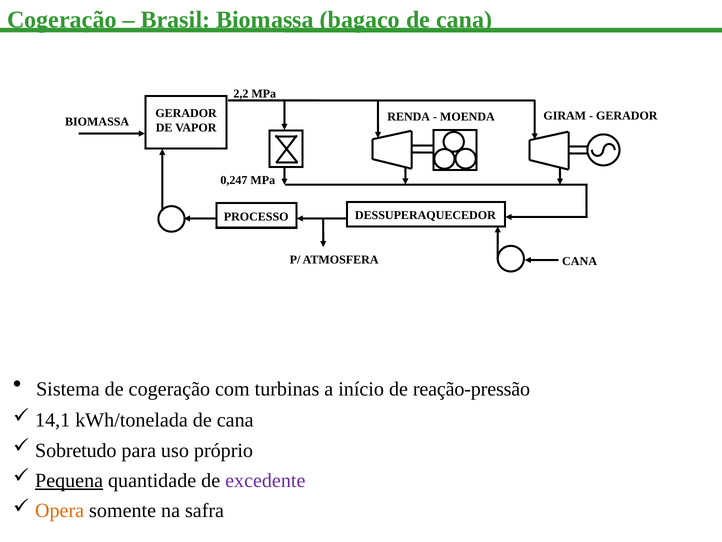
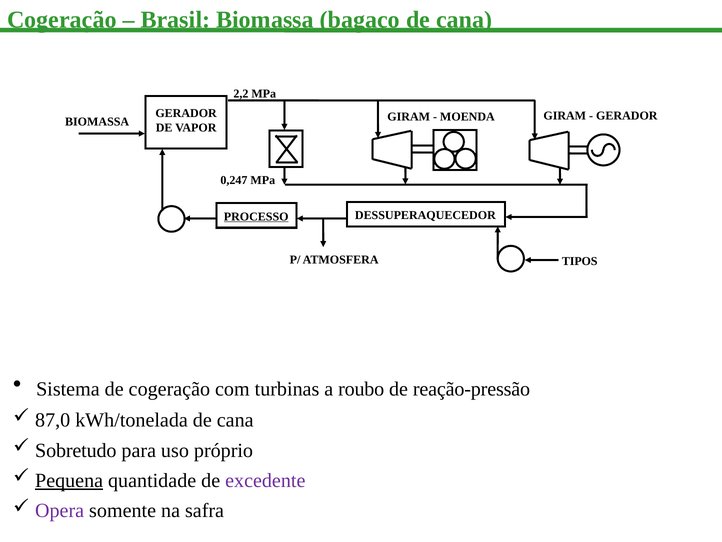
RENDA at (409, 116): RENDA -> GIRAM
PROCESSO underline: none -> present
CANA at (580, 261): CANA -> TIPOS
início: início -> roubo
14,1: 14,1 -> 87,0
Opera colour: orange -> purple
